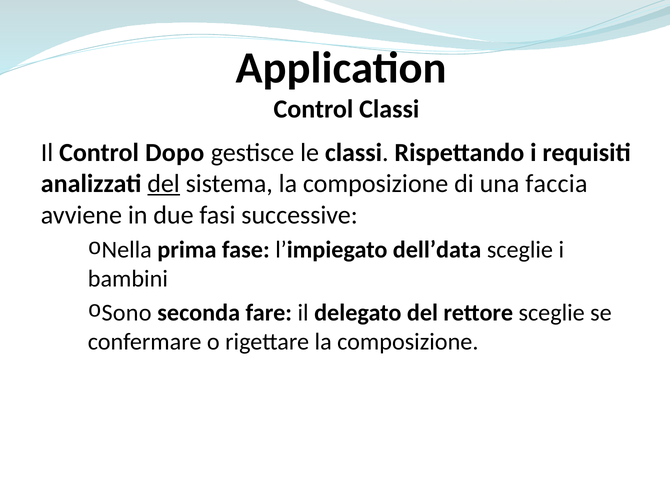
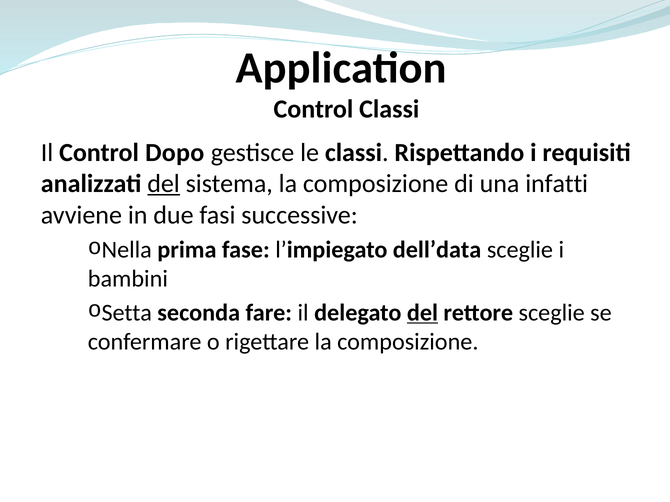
faccia: faccia -> infatti
Sono: Sono -> Setta
del at (422, 313) underline: none -> present
